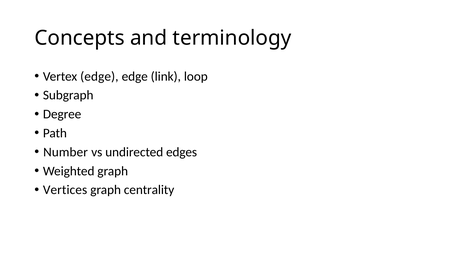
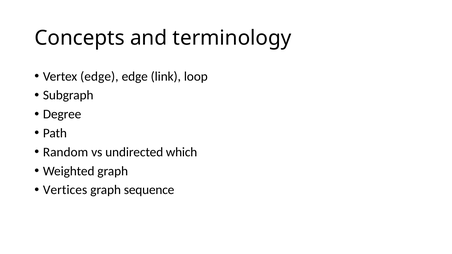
Number: Number -> Random
edges: edges -> which
centrality: centrality -> sequence
